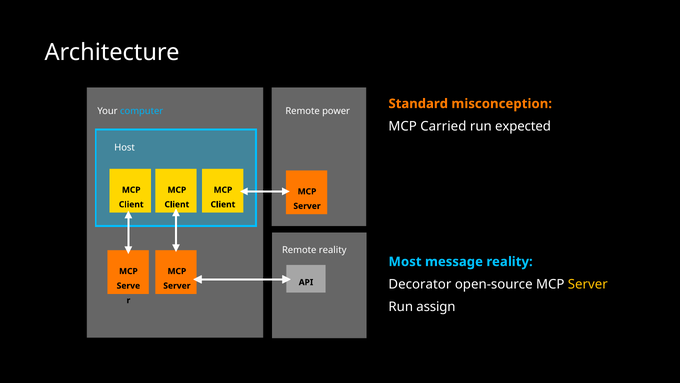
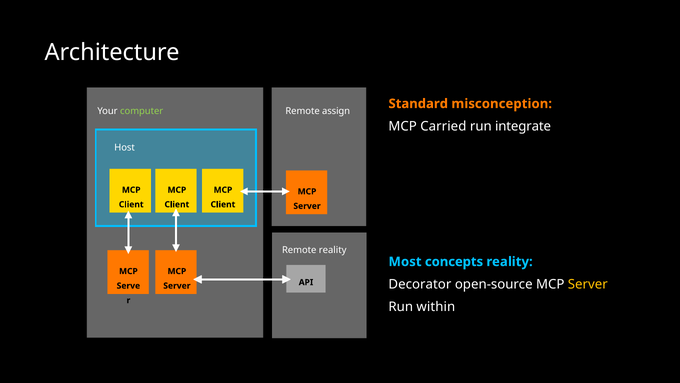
computer colour: light blue -> light green
power: power -> assign
expected: expected -> integrate
message: message -> concepts
assign: assign -> within
